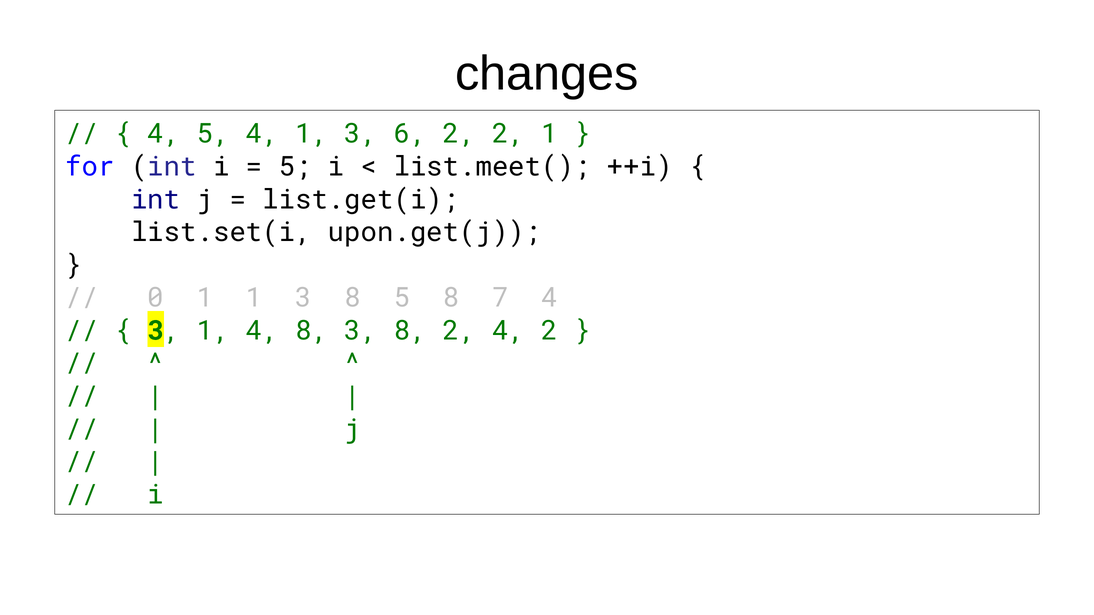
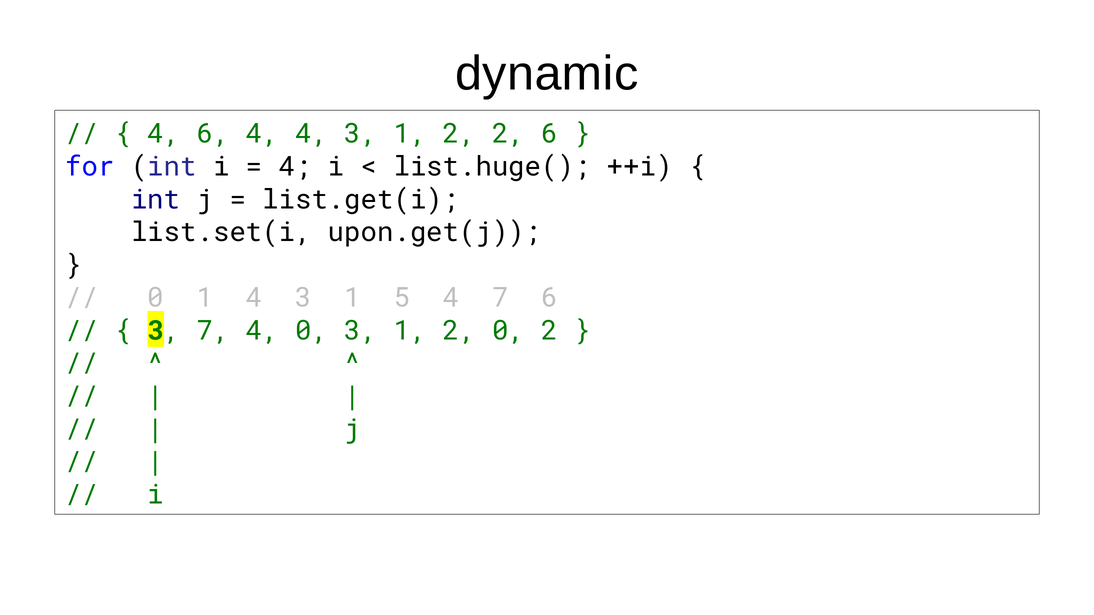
changes: changes -> dynamic
4 5: 5 -> 6
4 1: 1 -> 4
6 at (410, 134): 6 -> 1
2 1: 1 -> 6
5 at (295, 167): 5 -> 4
list.meet(: list.meet( -> list.huge(
1 1: 1 -> 4
8 at (353, 298): 8 -> 1
5 8: 8 -> 4
7 4: 4 -> 6
3 1: 1 -> 7
4 8: 8 -> 0
8 at (410, 331): 8 -> 1
2 4: 4 -> 0
